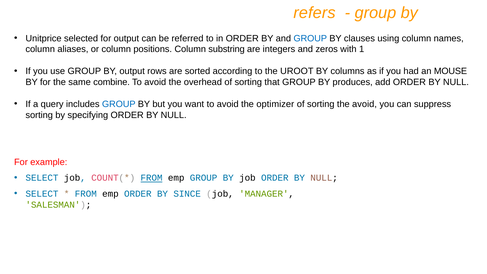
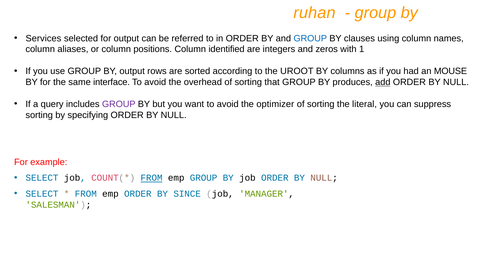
refers: refers -> ruhan
Unitprice: Unitprice -> Services
substring: substring -> identified
combine: combine -> interface
add underline: none -> present
GROUP at (119, 104) colour: blue -> purple
the avoid: avoid -> literal
